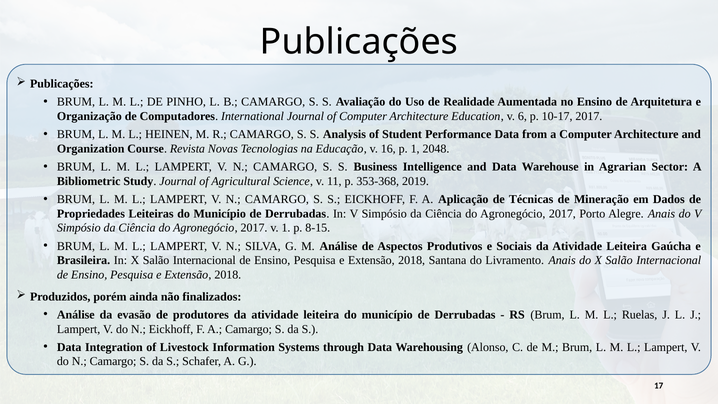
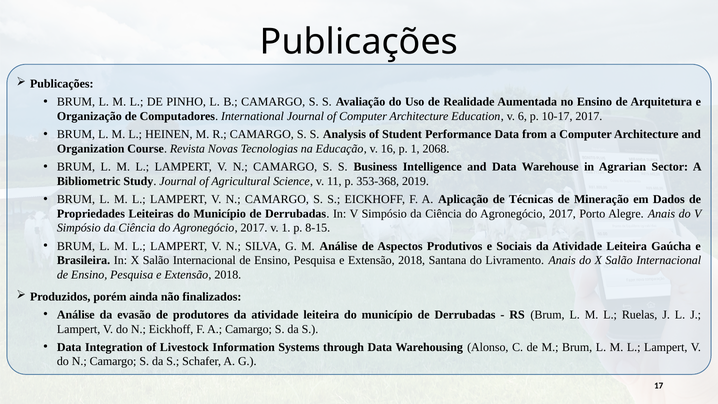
2048: 2048 -> 2068
